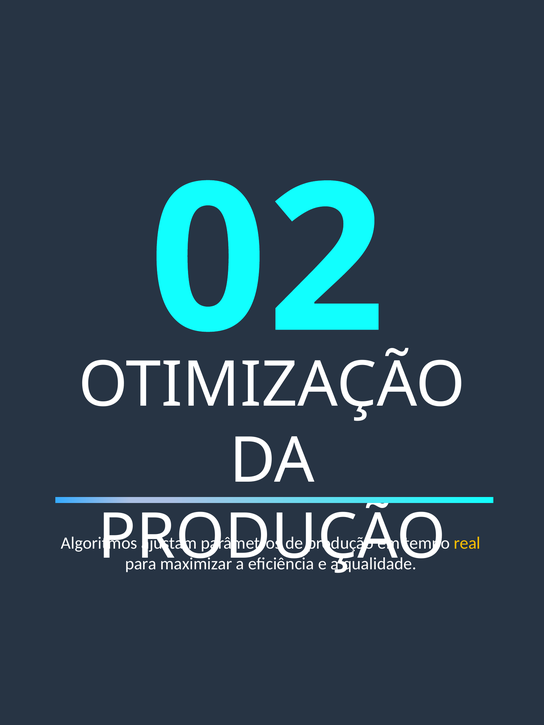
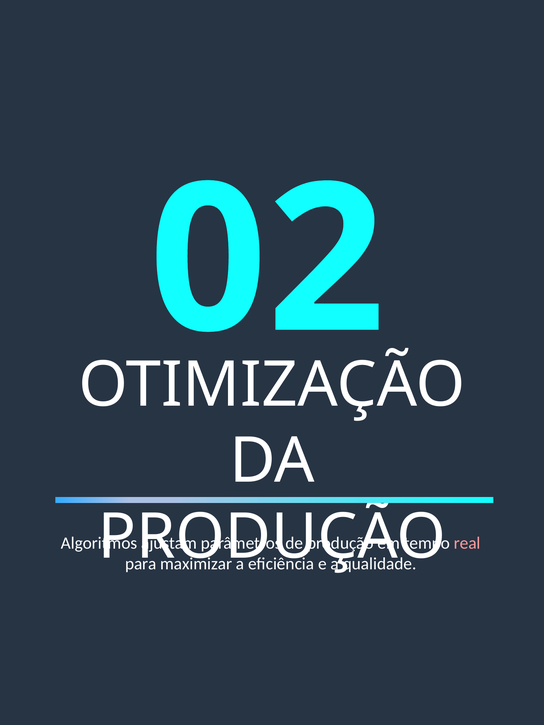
real colour: yellow -> pink
